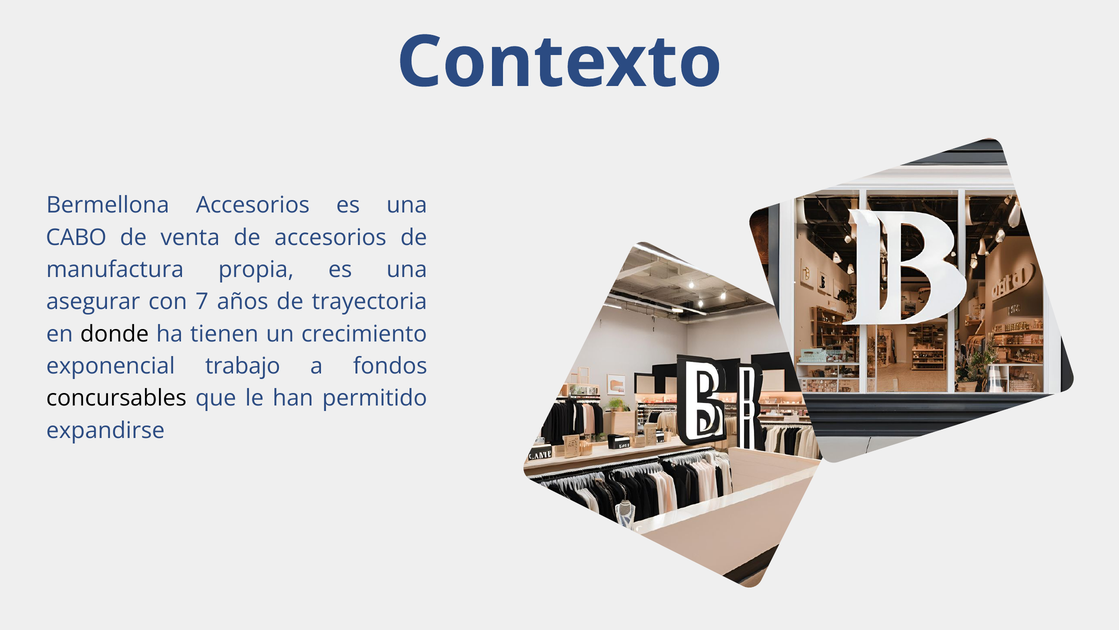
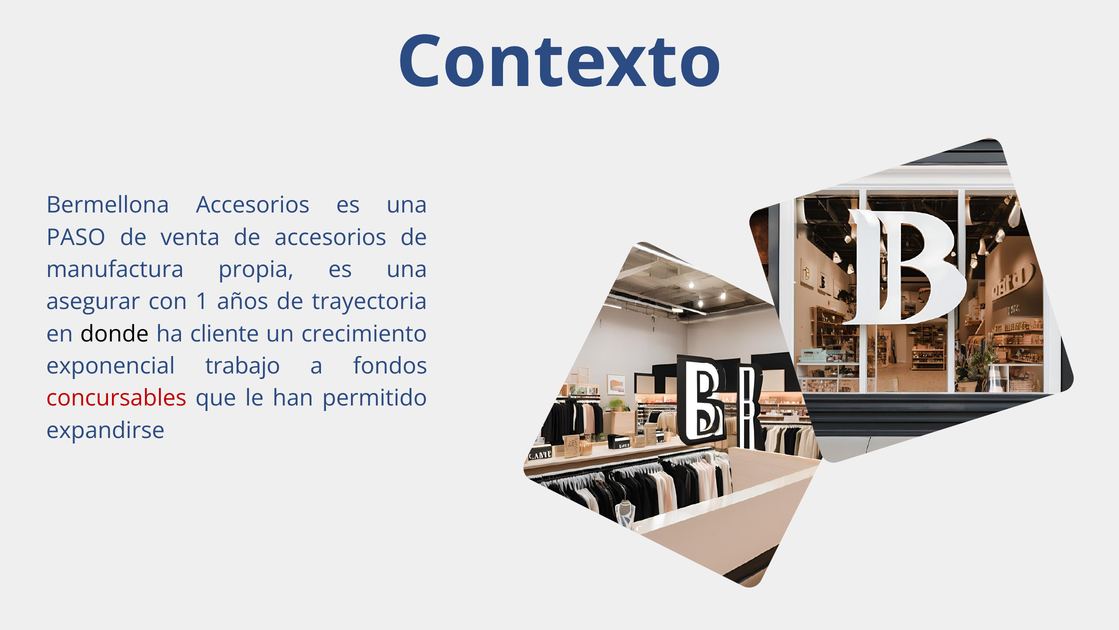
CABO: CABO -> PASO
7: 7 -> 1
tienen: tienen -> cliente
concursables colour: black -> red
